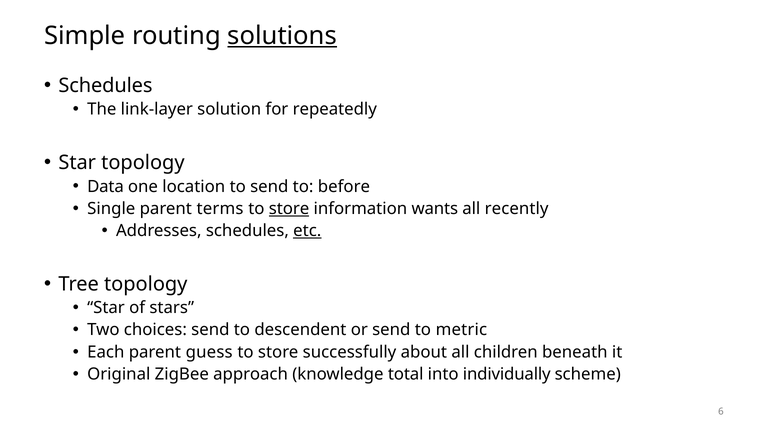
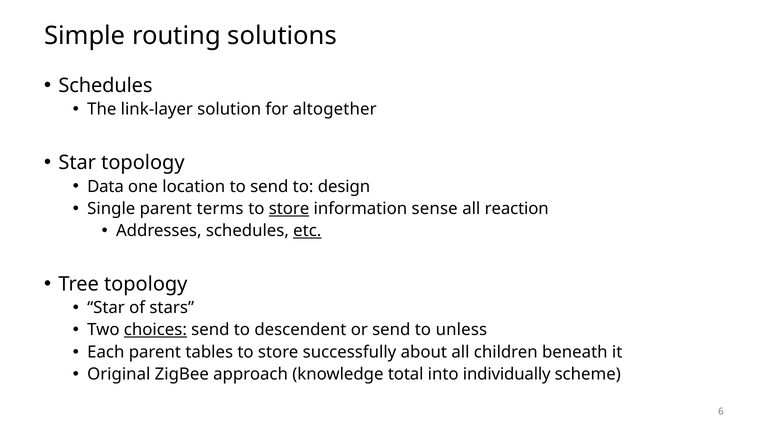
solutions underline: present -> none
repeatedly: repeatedly -> altogether
before: before -> design
wants: wants -> sense
recently: recently -> reaction
choices underline: none -> present
metric: metric -> unless
guess: guess -> tables
